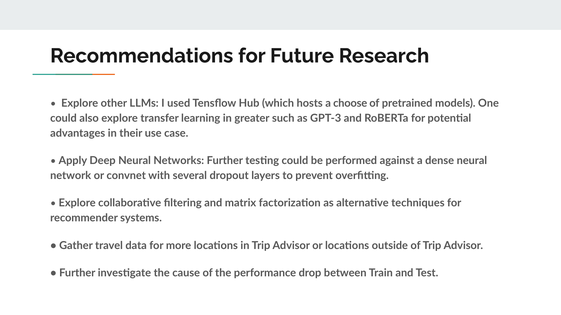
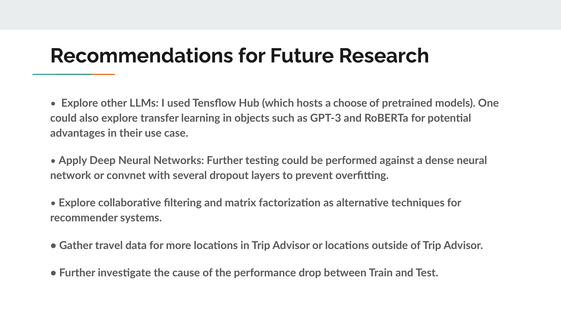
greater: greater -> objects
